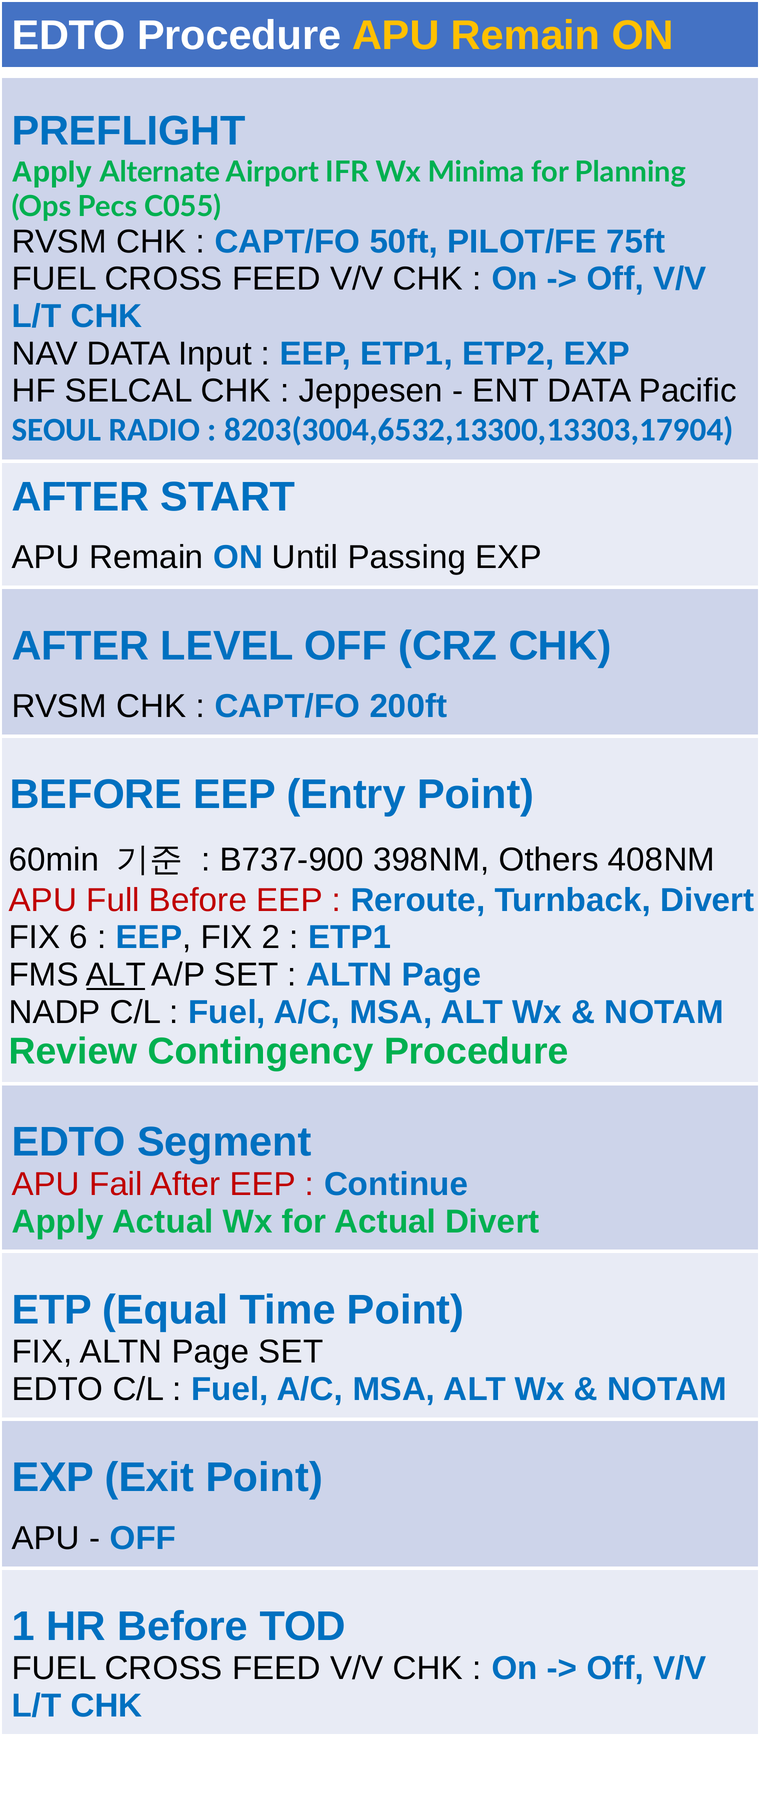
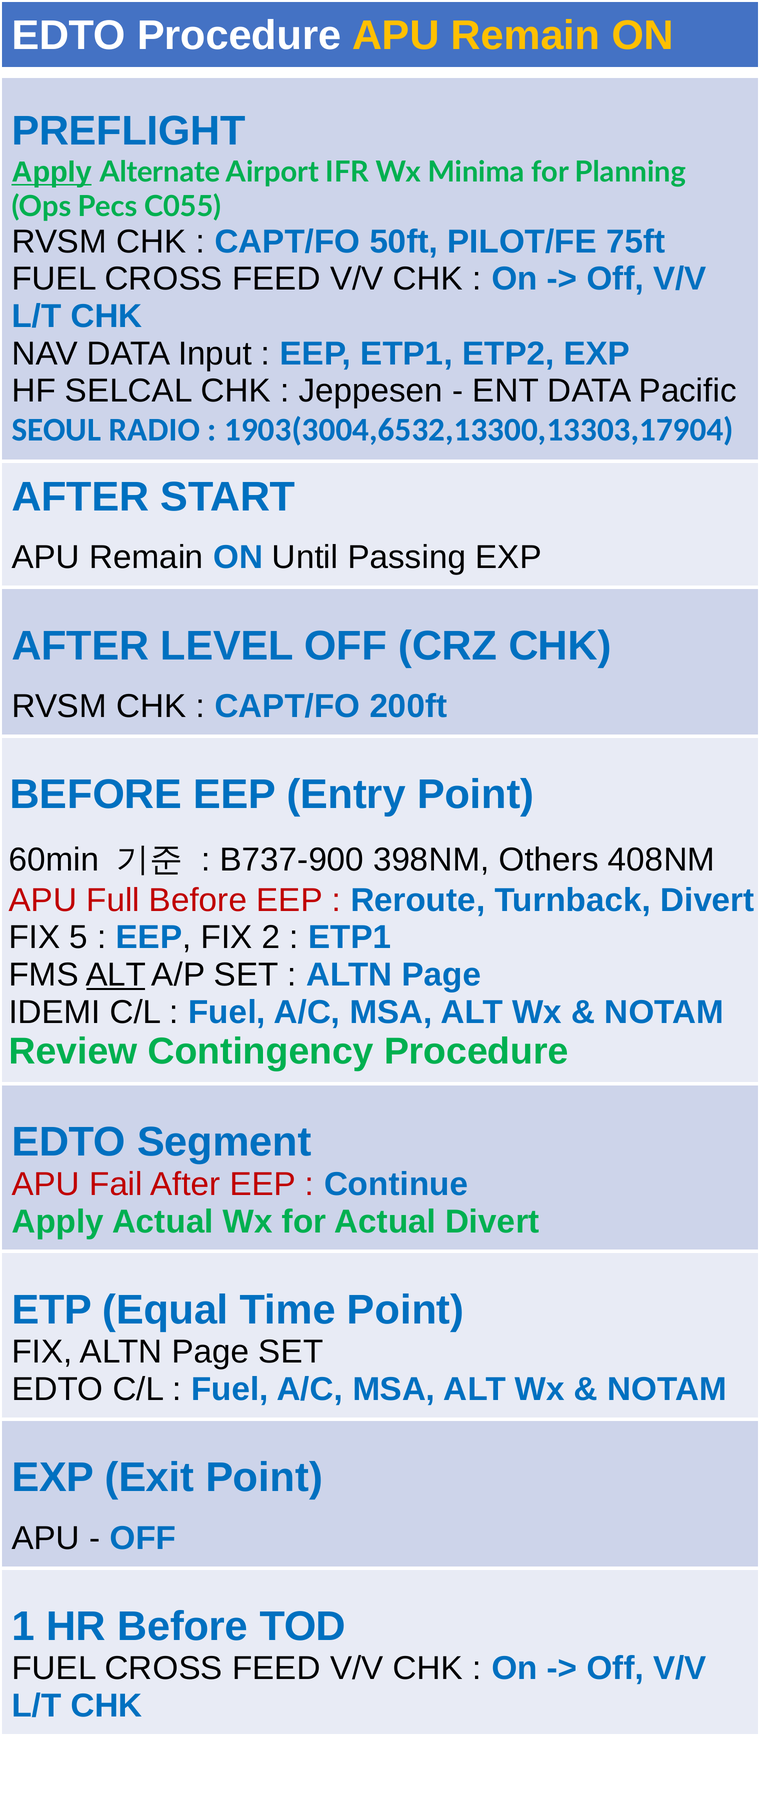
Apply at (52, 173) underline: none -> present
8203(3004,6532,13300,13303,17904: 8203(3004,6532,13300,13303,17904 -> 1903(3004,6532,13300,13303,17904
6: 6 -> 5
NADP: NADP -> IDEMI
